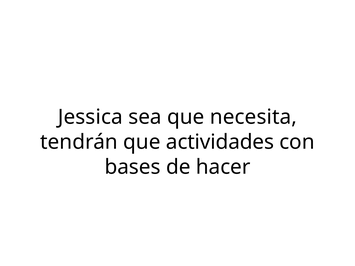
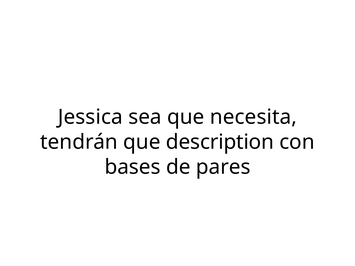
actividades: actividades -> description
hacer: hacer -> pares
